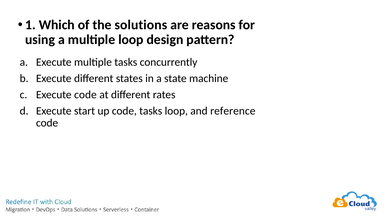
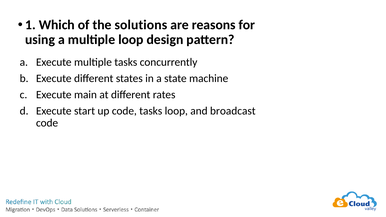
Execute code: code -> main
reference: reference -> broadcast
